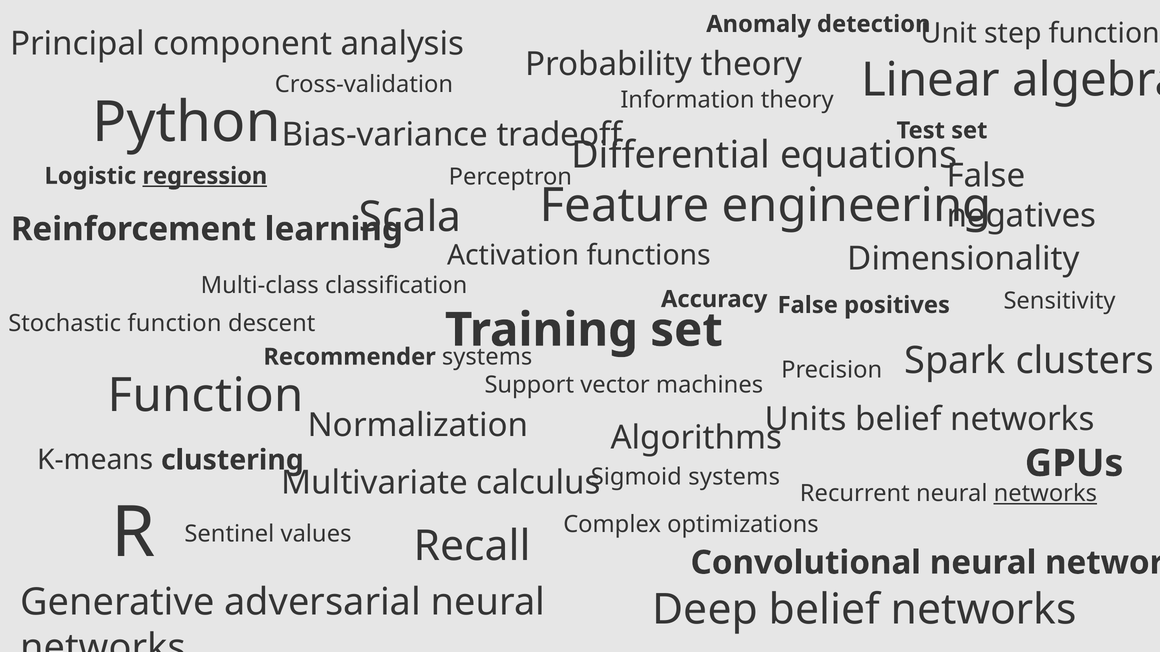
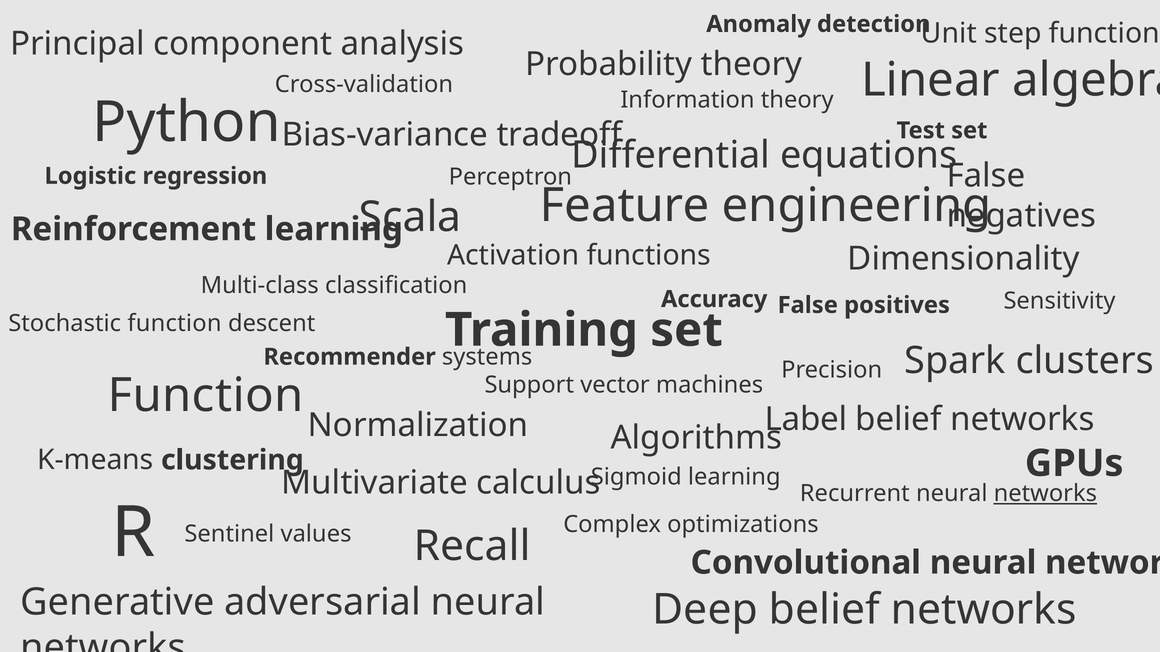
regression underline: present -> none
Units: Units -> Label
Sigmoid systems: systems -> learning
